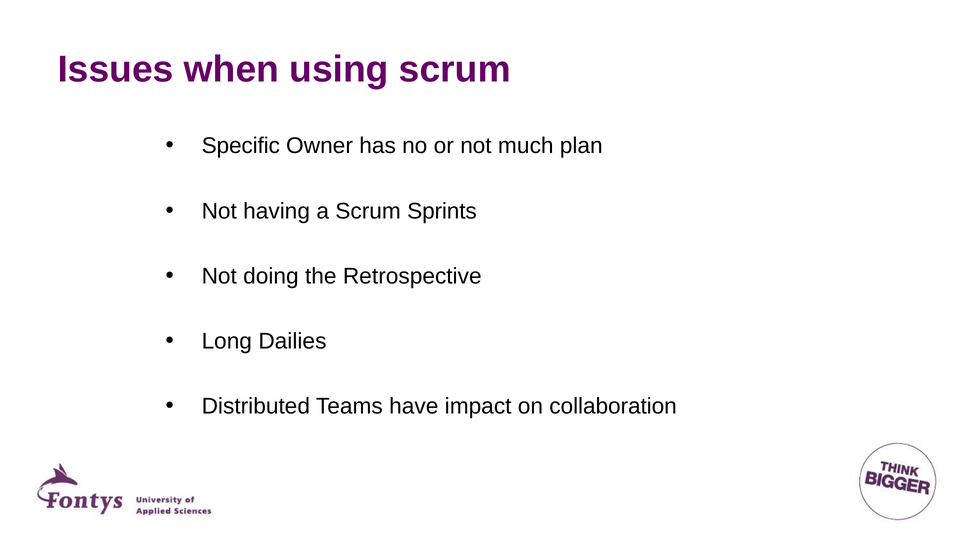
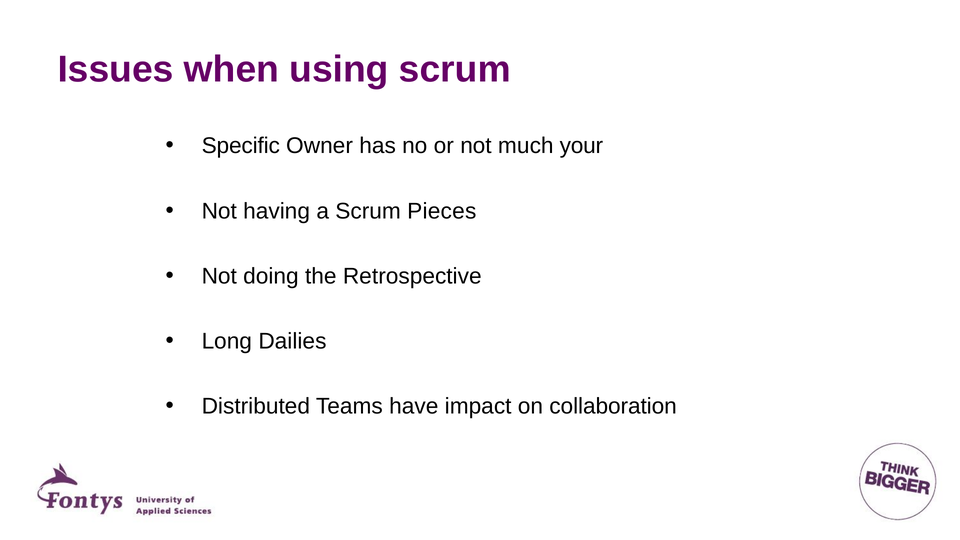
plan: plan -> your
Sprints: Sprints -> Pieces
